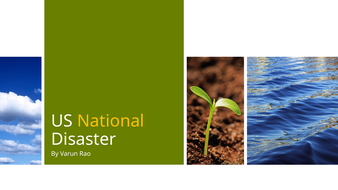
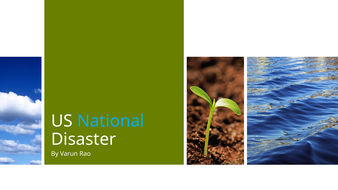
National colour: yellow -> light blue
